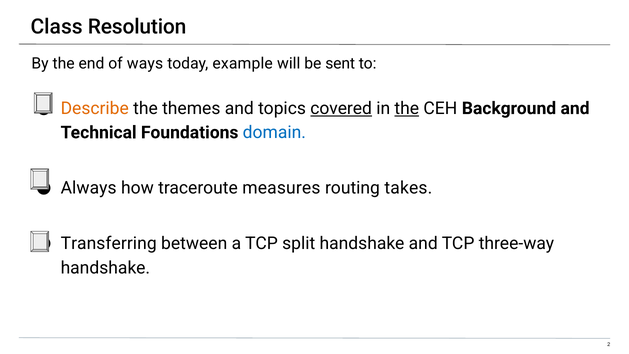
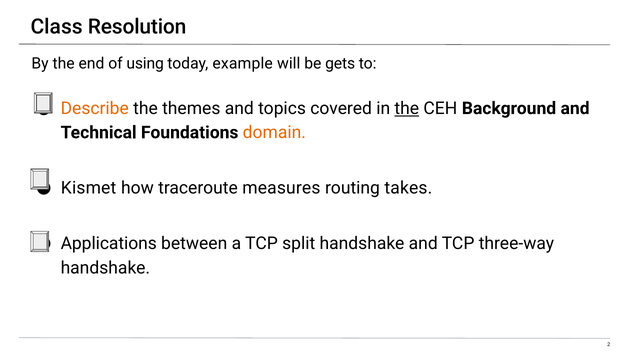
ways: ways -> using
sent: sent -> gets
covered underline: present -> none
domain colour: blue -> orange
Always: Always -> Kismet
Transferring: Transferring -> Applications
